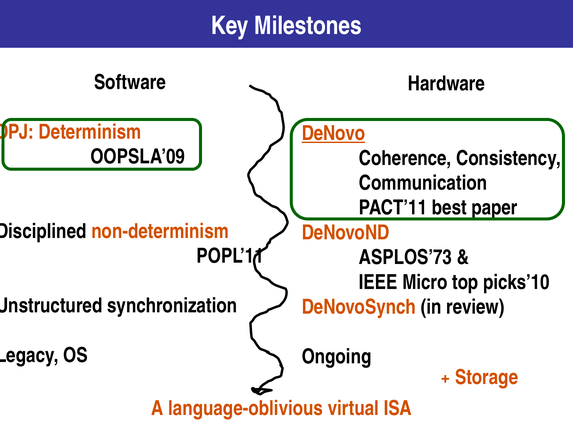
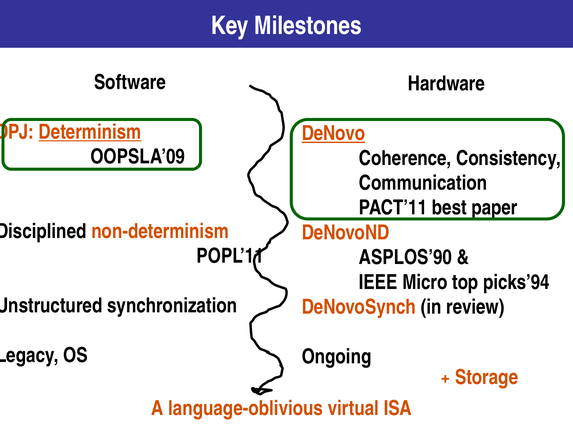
Determinism underline: none -> present
ASPLOS’73: ASPLOS’73 -> ASPLOS’90
picks’10: picks’10 -> picks’94
